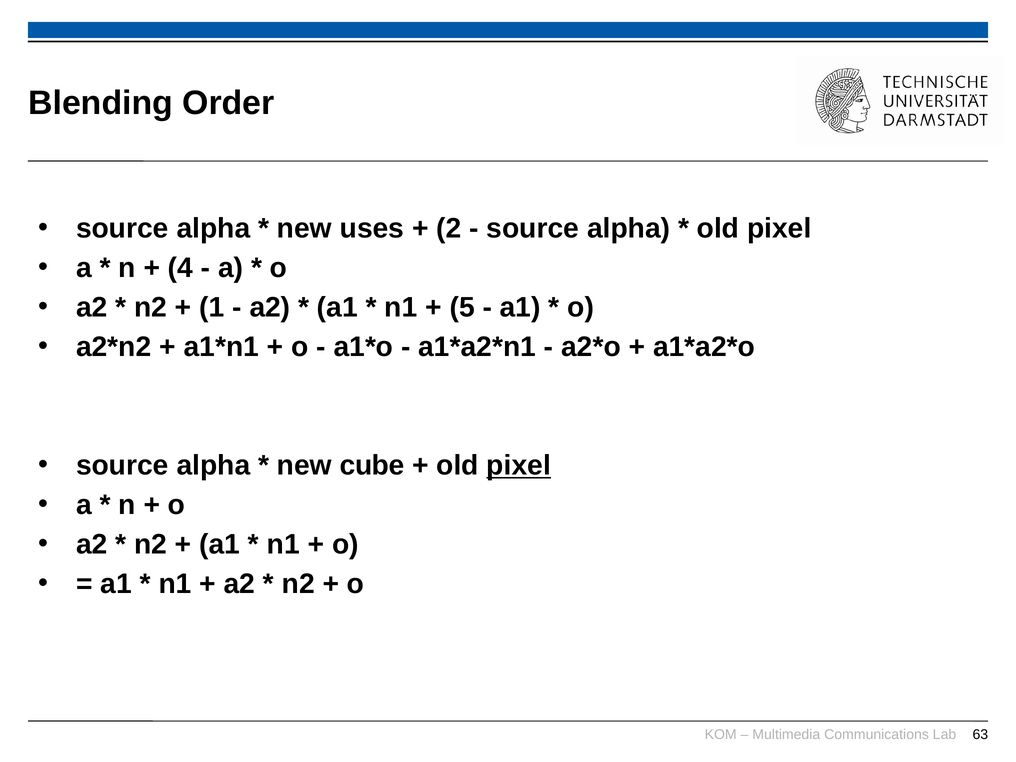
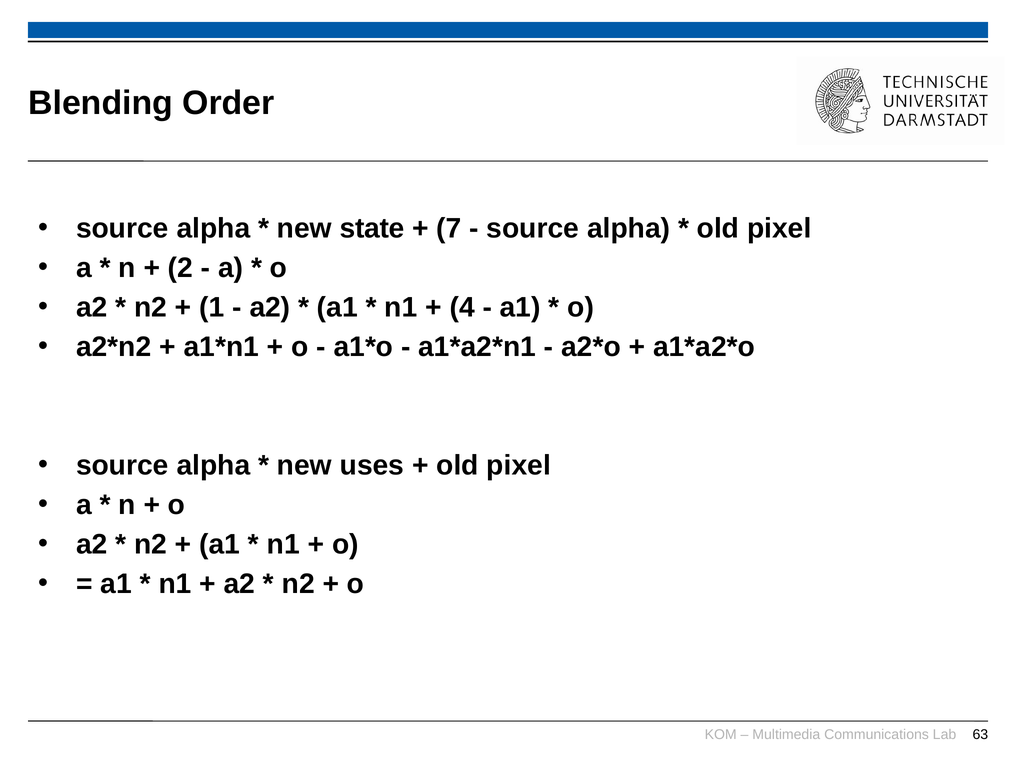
uses: uses -> state
2: 2 -> 7
4: 4 -> 2
5: 5 -> 4
cube: cube -> uses
pixel at (519, 466) underline: present -> none
